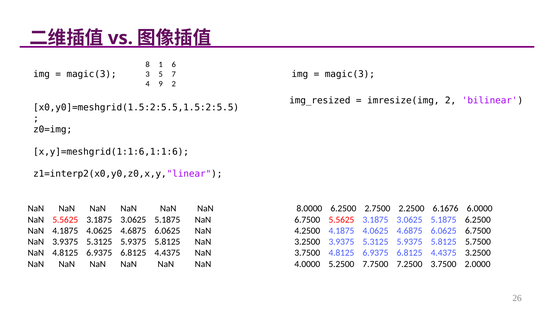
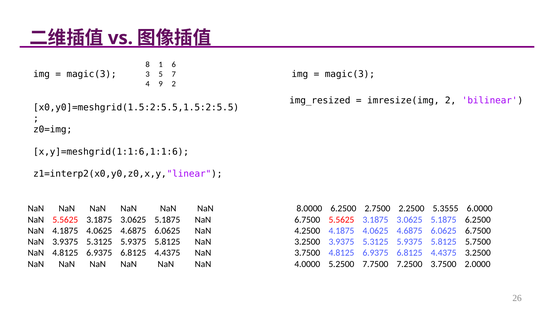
6.1676: 6.1676 -> 5.3555
